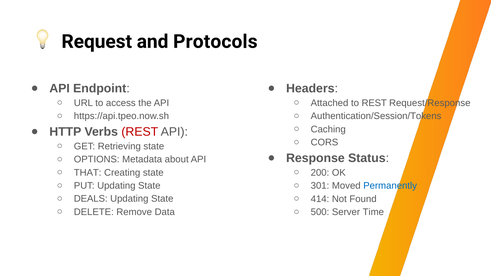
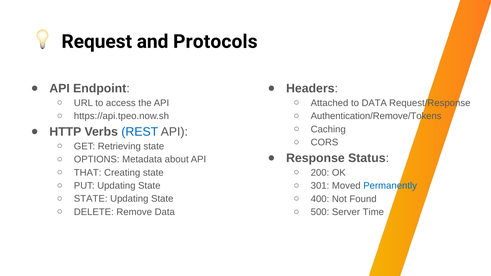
to REST: REST -> DATA
Authentication/Session/Tokens: Authentication/Session/Tokens -> Authentication/Remove/Tokens
REST at (140, 132) colour: red -> blue
DEALS at (91, 199): DEALS -> STATE
414: 414 -> 400
